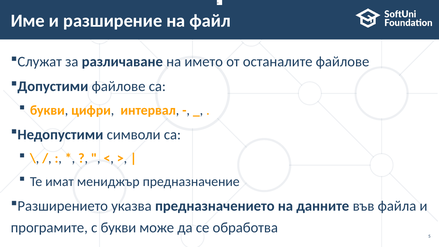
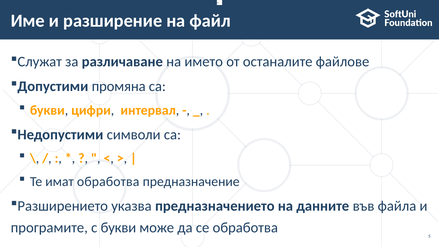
Допустими файлове: файлове -> промяна
имат мениджър: мениджър -> обработва
